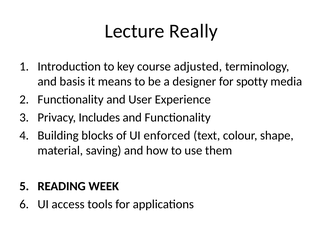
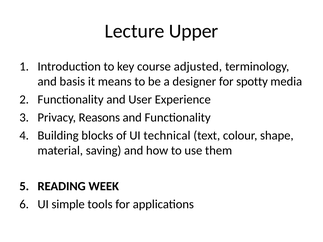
Really: Really -> Upper
Includes: Includes -> Reasons
enforced: enforced -> technical
access: access -> simple
